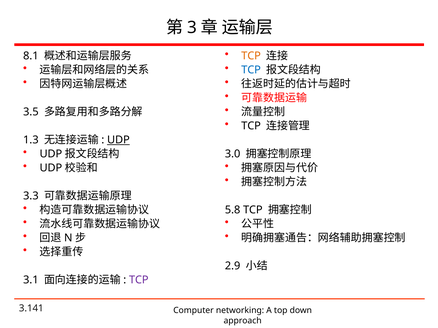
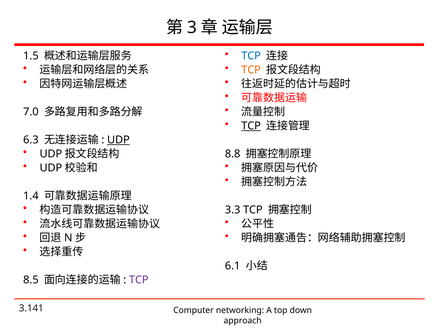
TCP at (251, 56) colour: orange -> blue
8.1: 8.1 -> 1.5
TCP at (251, 70) colour: blue -> orange
3.5: 3.5 -> 7.0
TCP at (251, 126) underline: none -> present
1.3: 1.3 -> 6.3
3.0: 3.0 -> 8.8
3.3: 3.3 -> 1.4
5.8: 5.8 -> 3.3
2.9: 2.9 -> 6.1
3.1: 3.1 -> 8.5
